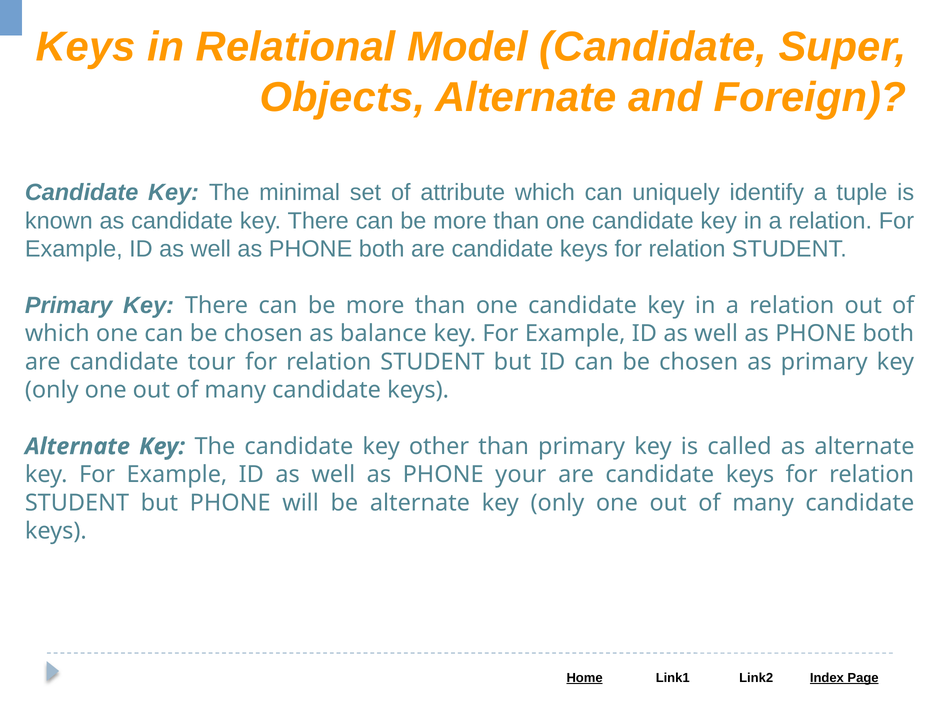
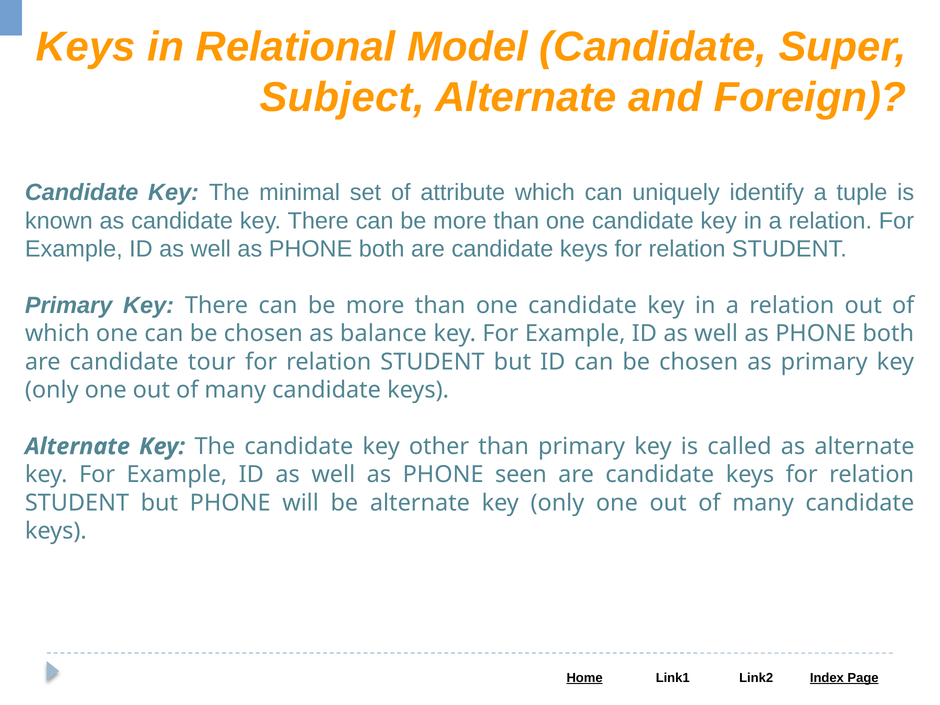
Objects: Objects -> Subject
your: your -> seen
